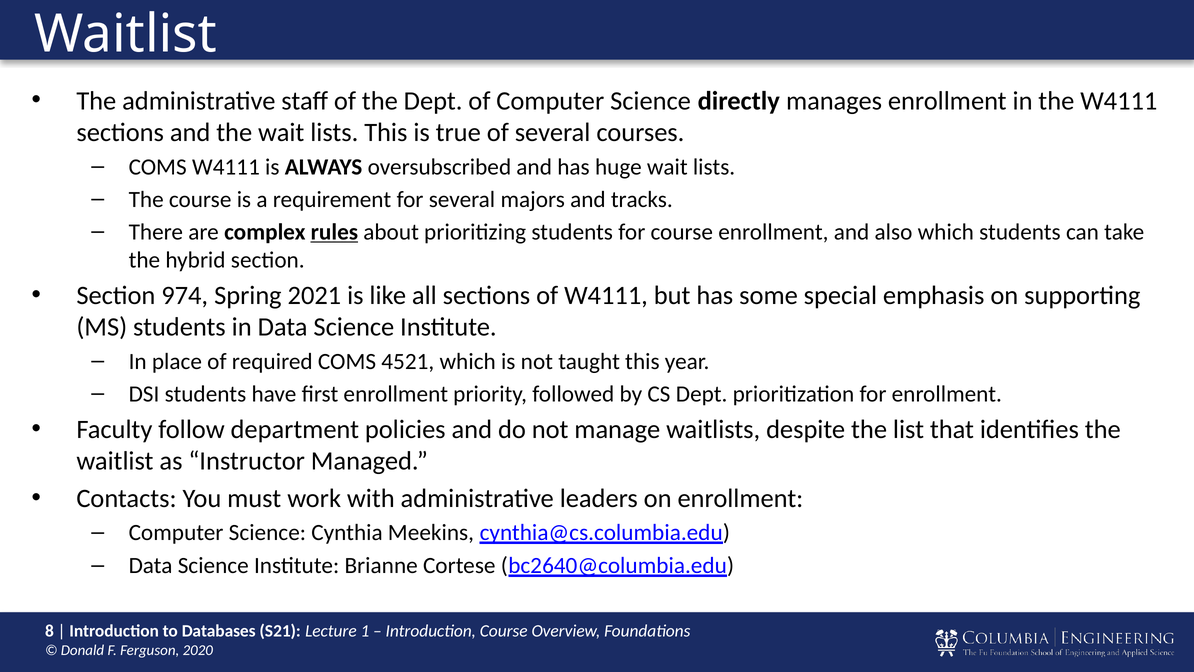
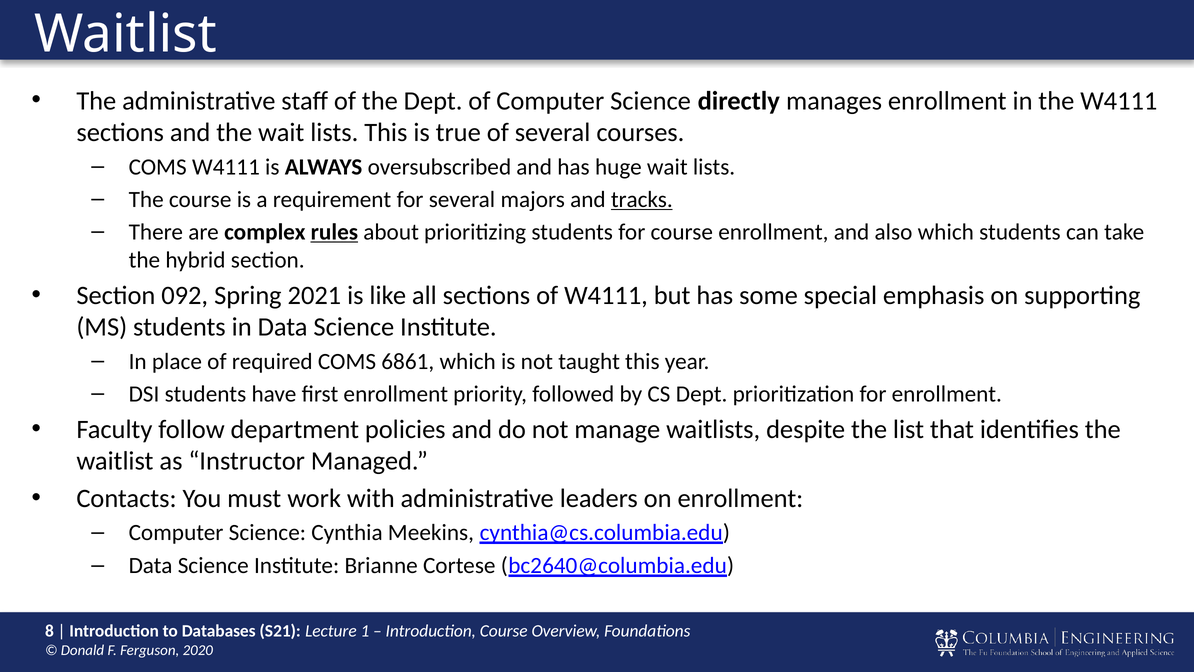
tracks underline: none -> present
974: 974 -> 092
4521: 4521 -> 6861
